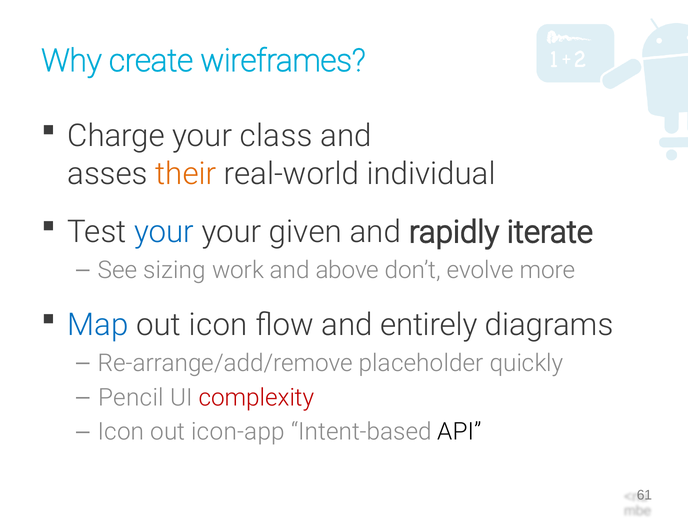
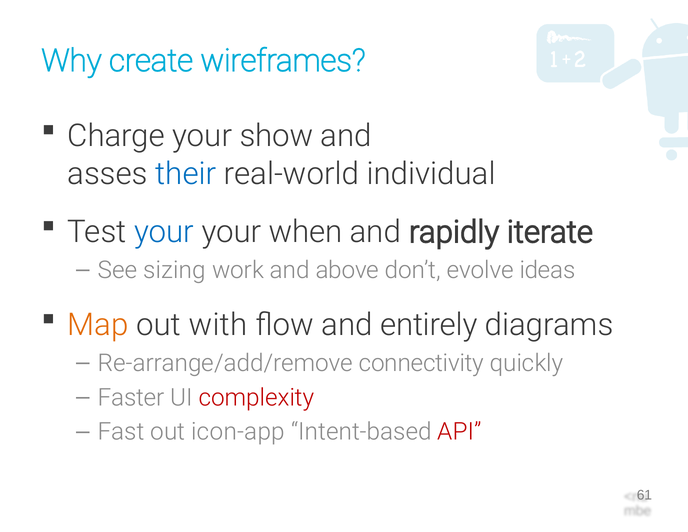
class: class -> show
their colour: orange -> blue
given: given -> when
more: more -> ideas
Map colour: blue -> orange
out icon: icon -> with
placeholder: placeholder -> connectivity
Pencil: Pencil -> Faster
Icon at (121, 432): Icon -> Fast
API colour: black -> red
